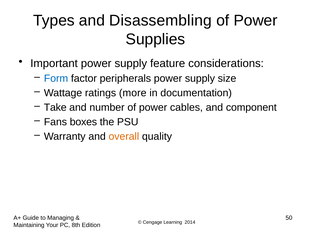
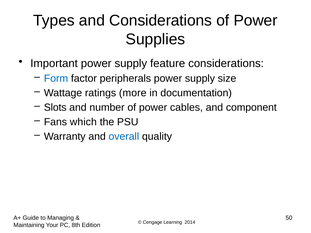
and Disassembling: Disassembling -> Considerations
Take: Take -> Slots
boxes: boxes -> which
overall colour: orange -> blue
